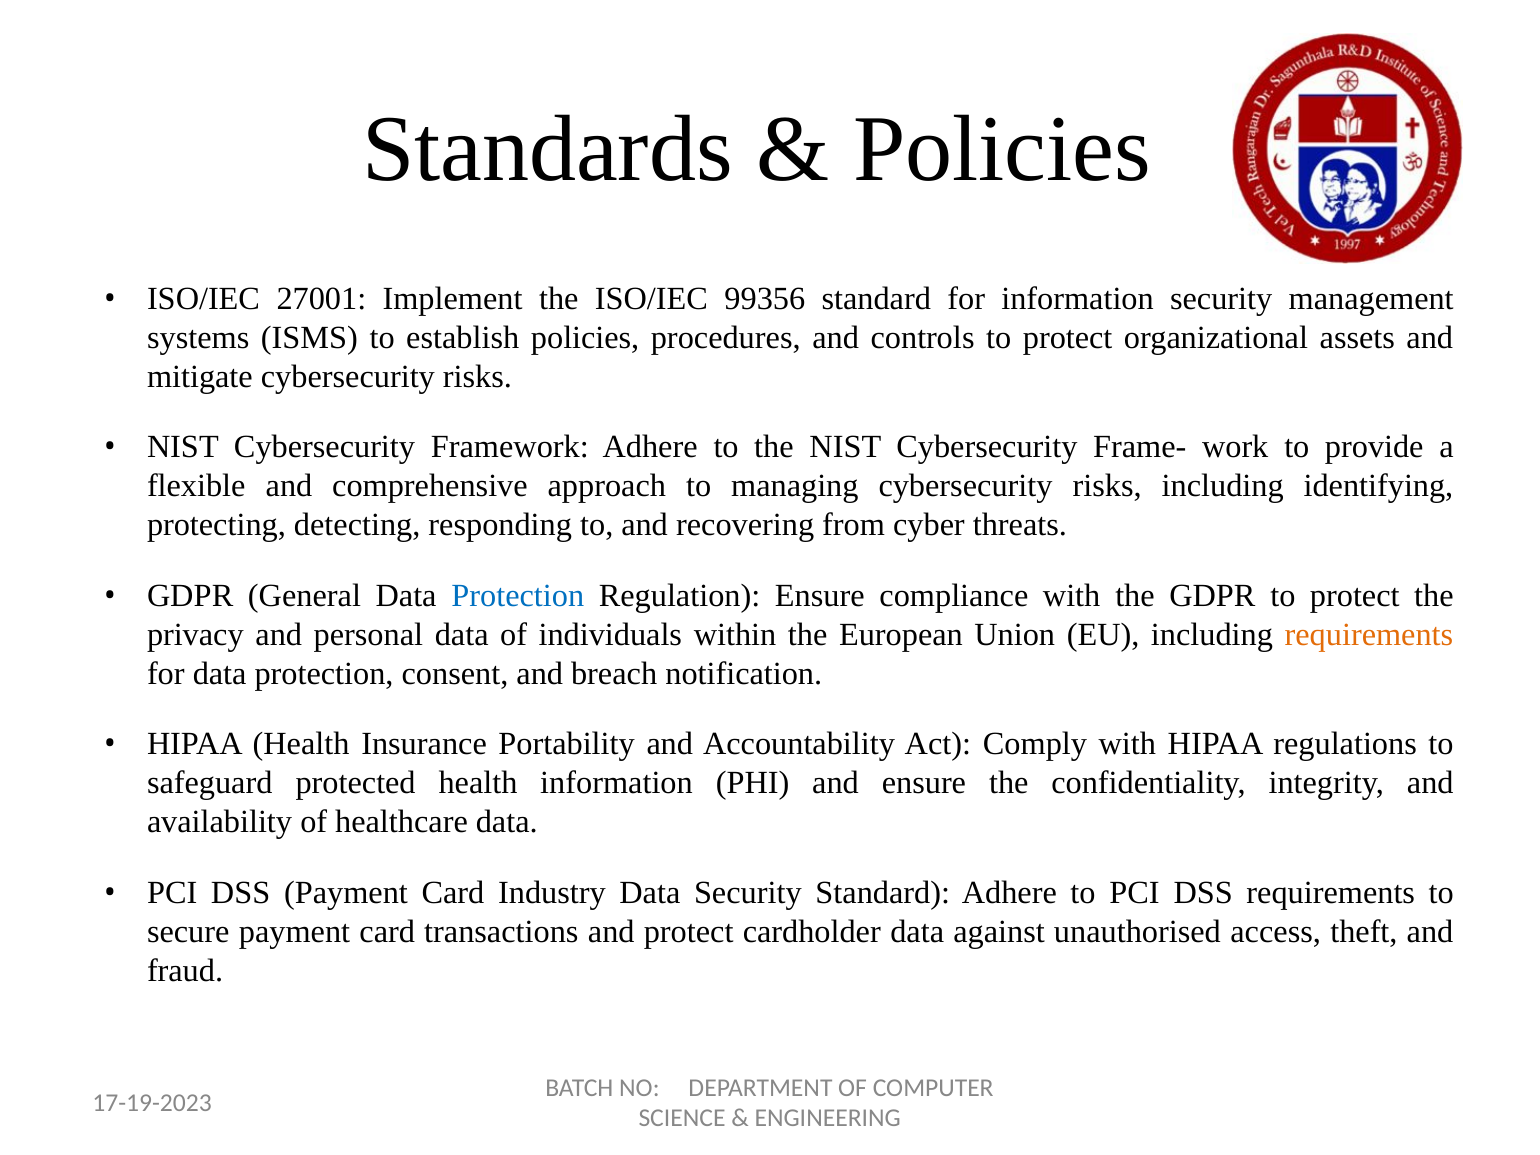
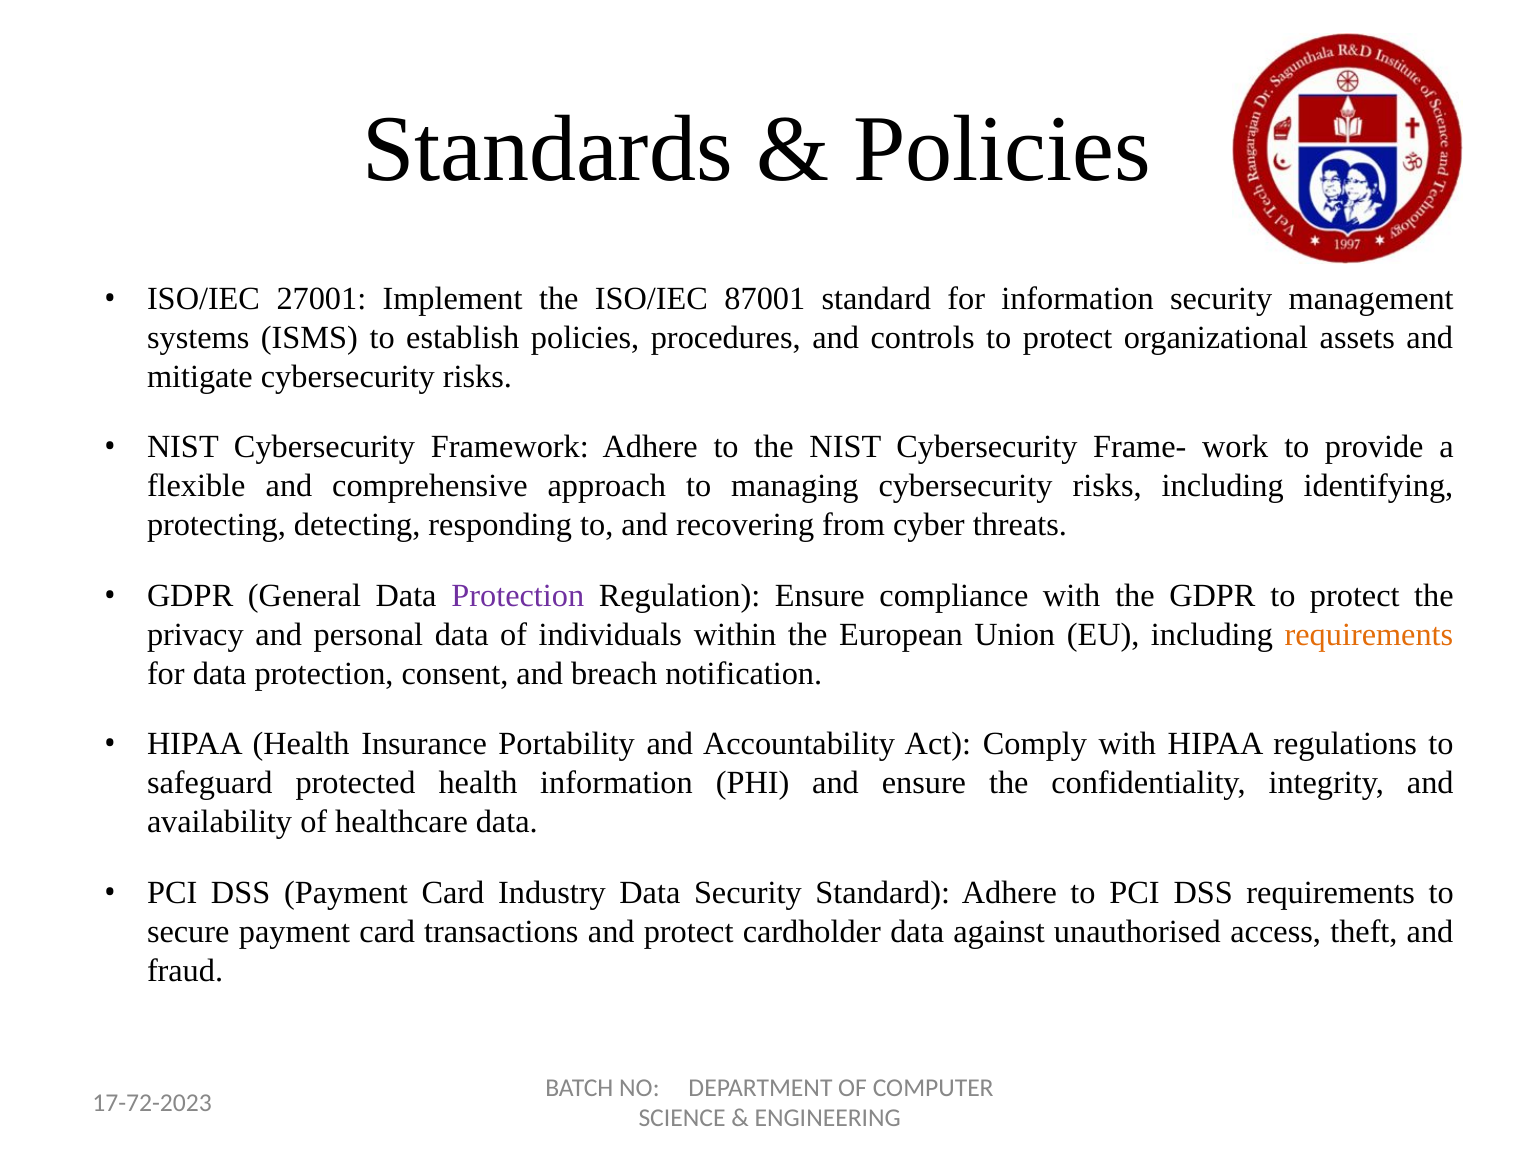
99356: 99356 -> 87001
Protection at (518, 596) colour: blue -> purple
17-19-2023: 17-19-2023 -> 17-72-2023
